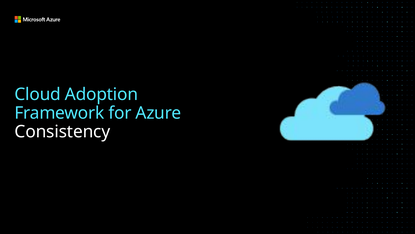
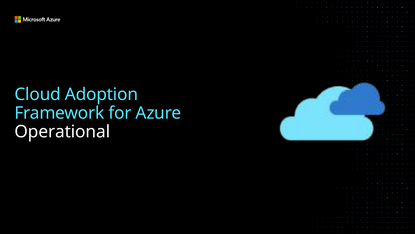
Consistency: Consistency -> Operational
